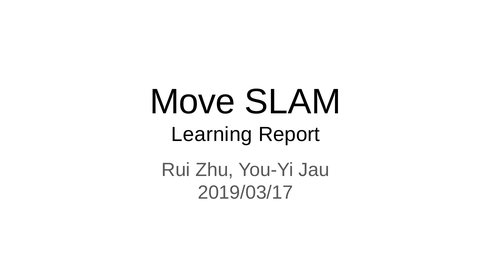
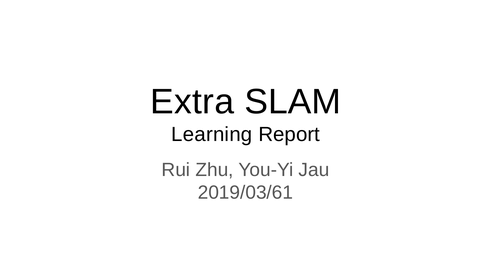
Move: Move -> Extra
2019/03/17: 2019/03/17 -> 2019/03/61
